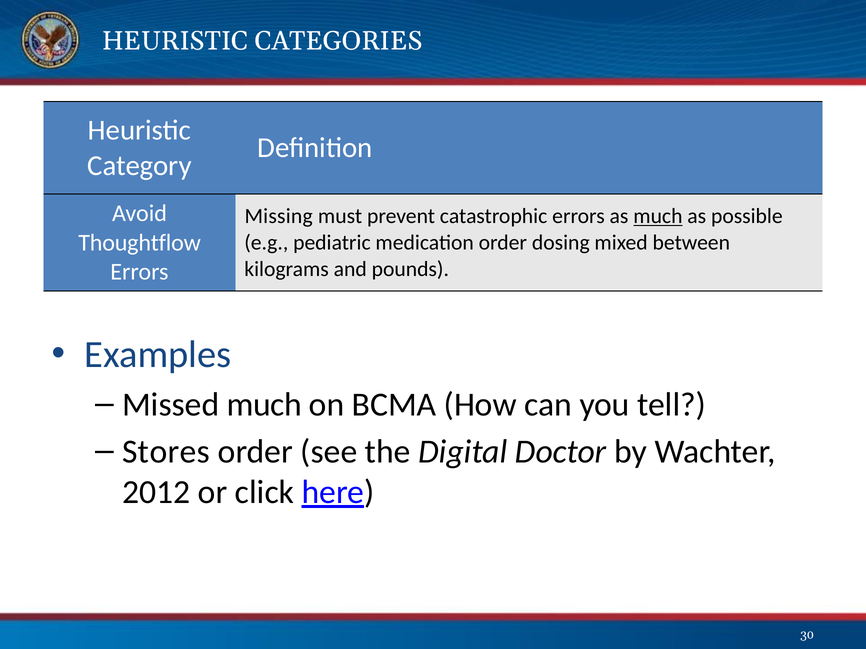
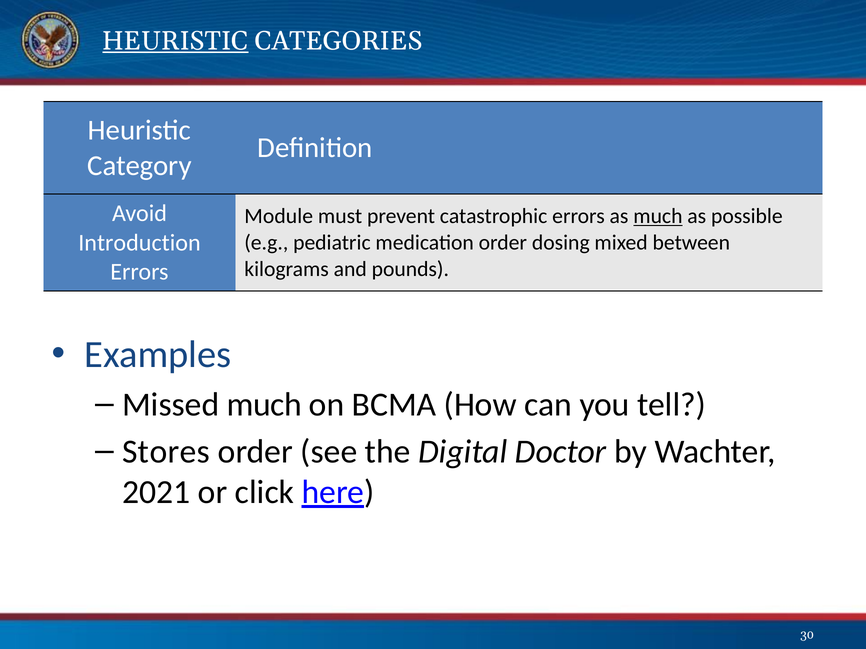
HEURISTIC at (175, 41) underline: none -> present
Missing: Missing -> Module
Thoughtflow: Thoughtflow -> Introduction
2012: 2012 -> 2021
